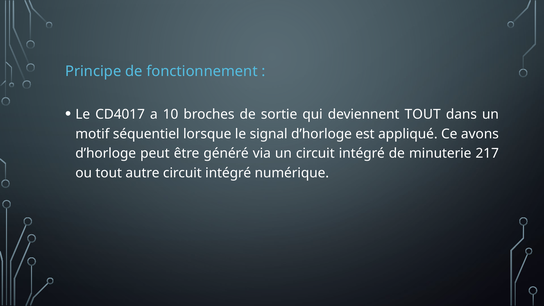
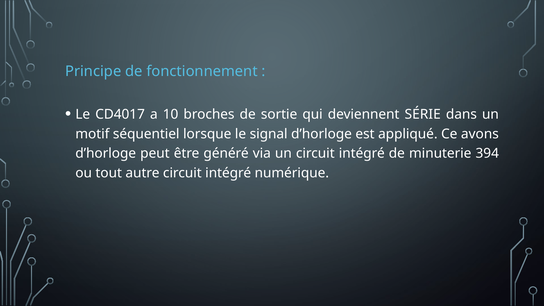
deviennent TOUT: TOUT -> SÉRIE
217: 217 -> 394
